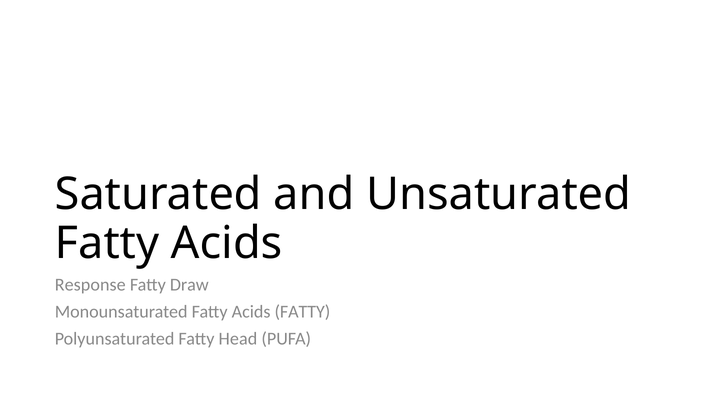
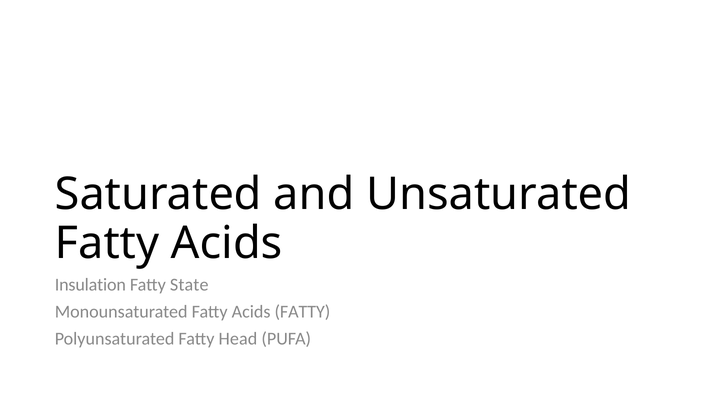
Response: Response -> Insulation
Draw: Draw -> State
